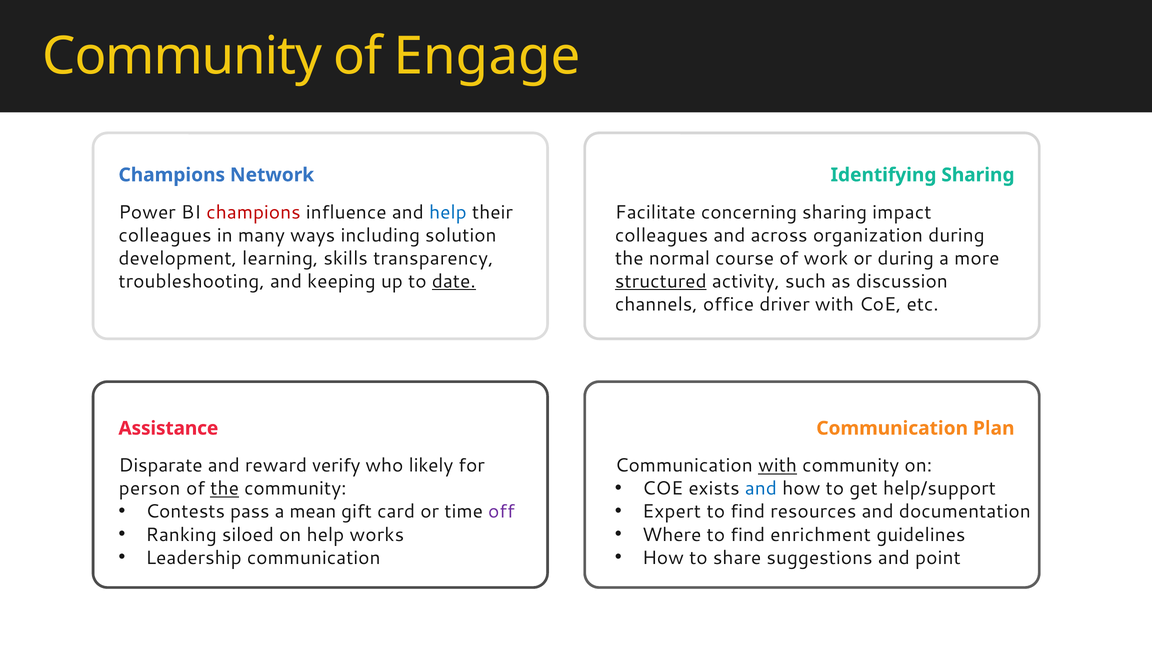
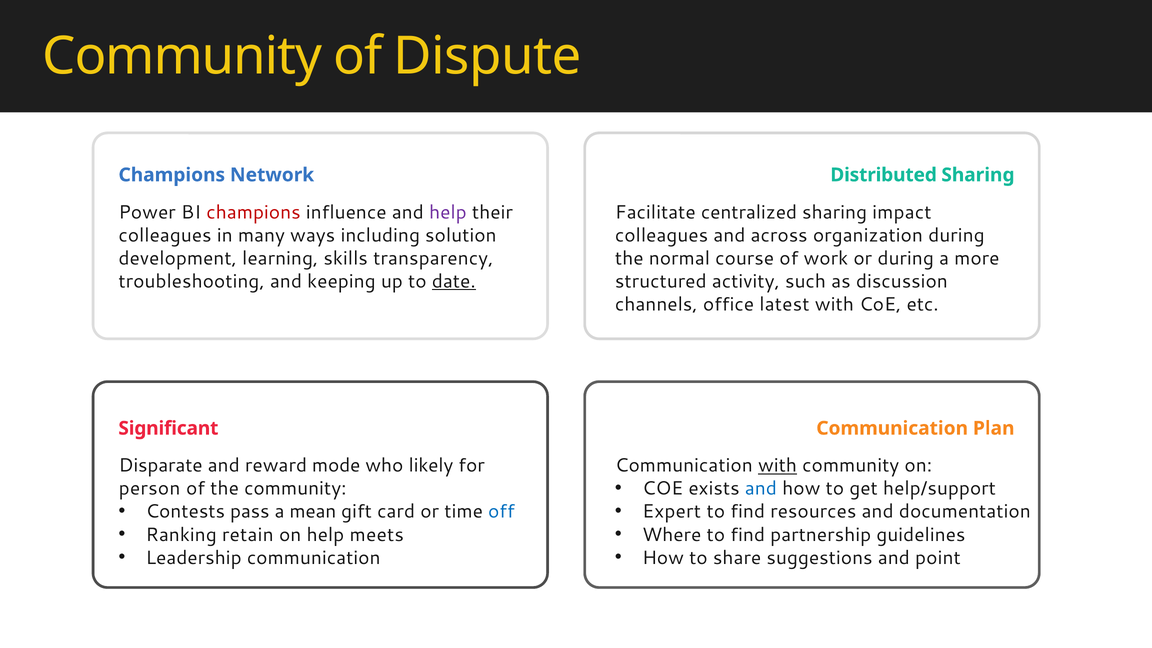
Engage: Engage -> Dispute
Identifying: Identifying -> Distributed
help at (448, 212) colour: blue -> purple
concerning: concerning -> centralized
structured underline: present -> none
driver: driver -> latest
Assistance: Assistance -> Significant
verify: verify -> mode
the at (225, 489) underline: present -> none
off colour: purple -> blue
siloed: siloed -> retain
works: works -> meets
enrichment: enrichment -> partnership
